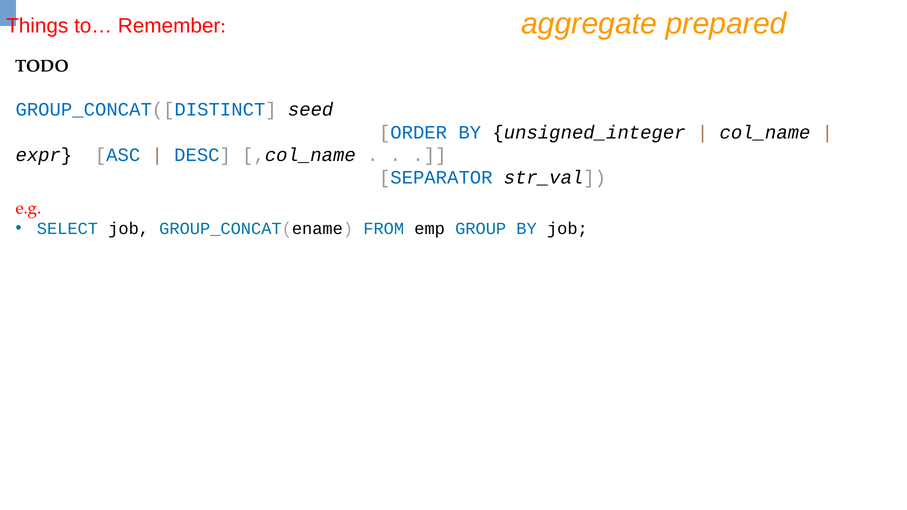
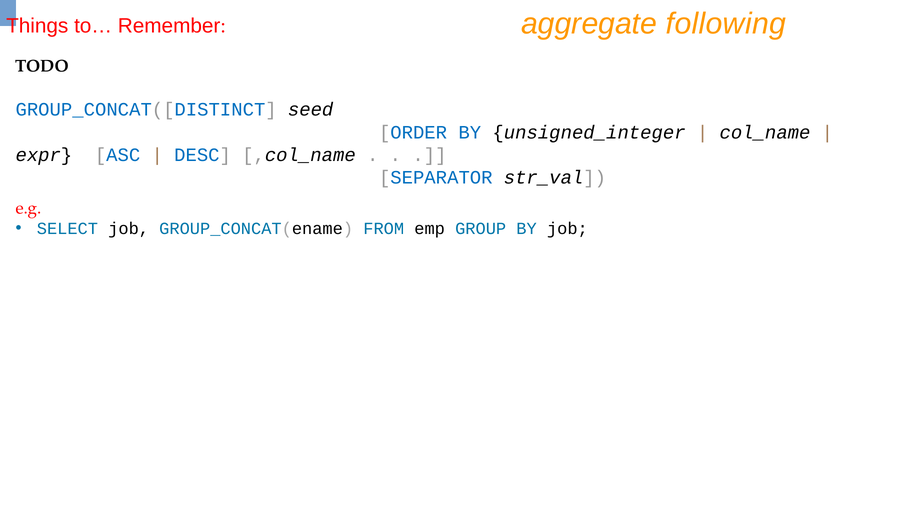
prepared: prepared -> following
